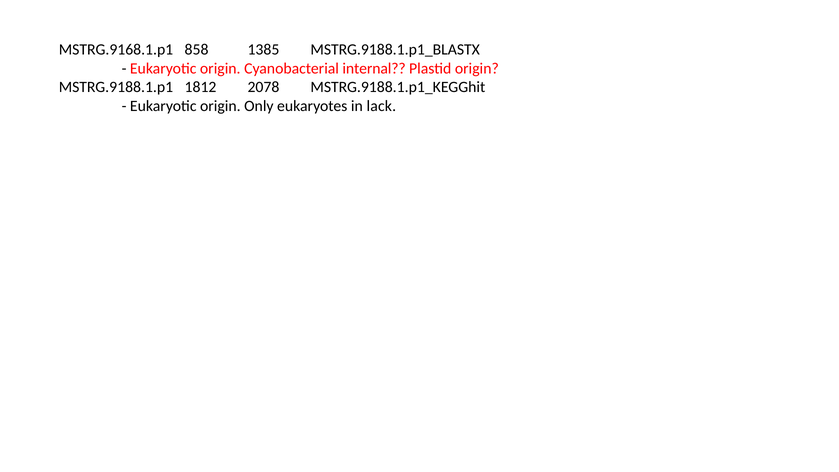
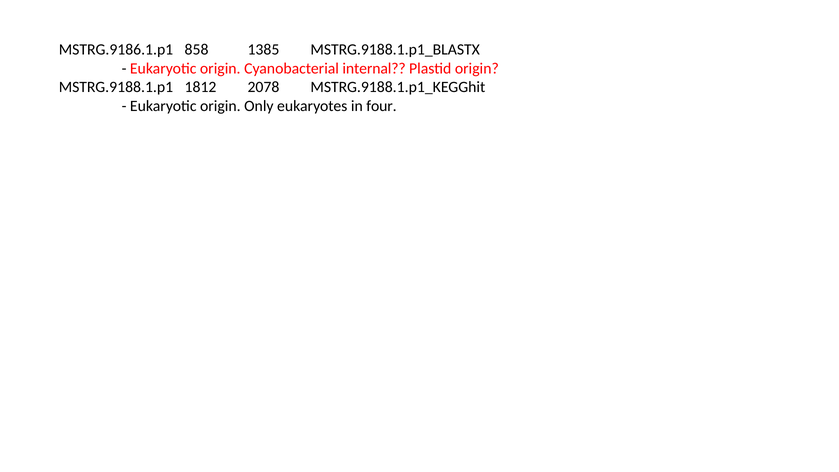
MSTRG.9168.1.p1: MSTRG.9168.1.p1 -> MSTRG.9186.1.p1
lack: lack -> four
